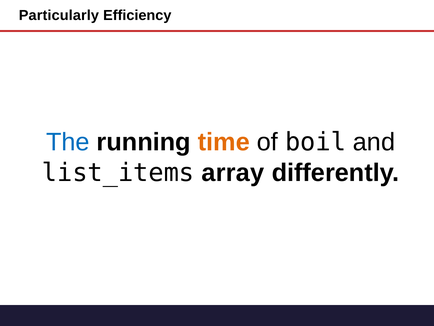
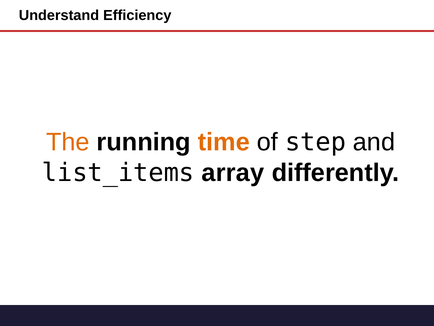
Particularly: Particularly -> Understand
The colour: blue -> orange
boil: boil -> step
